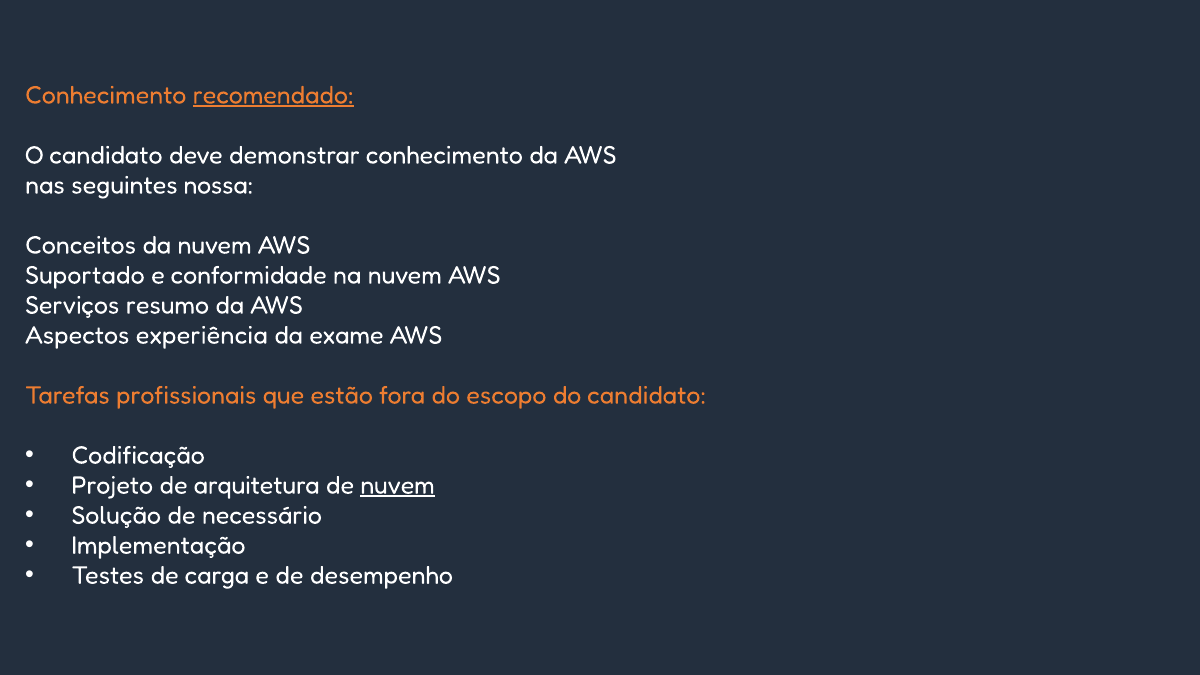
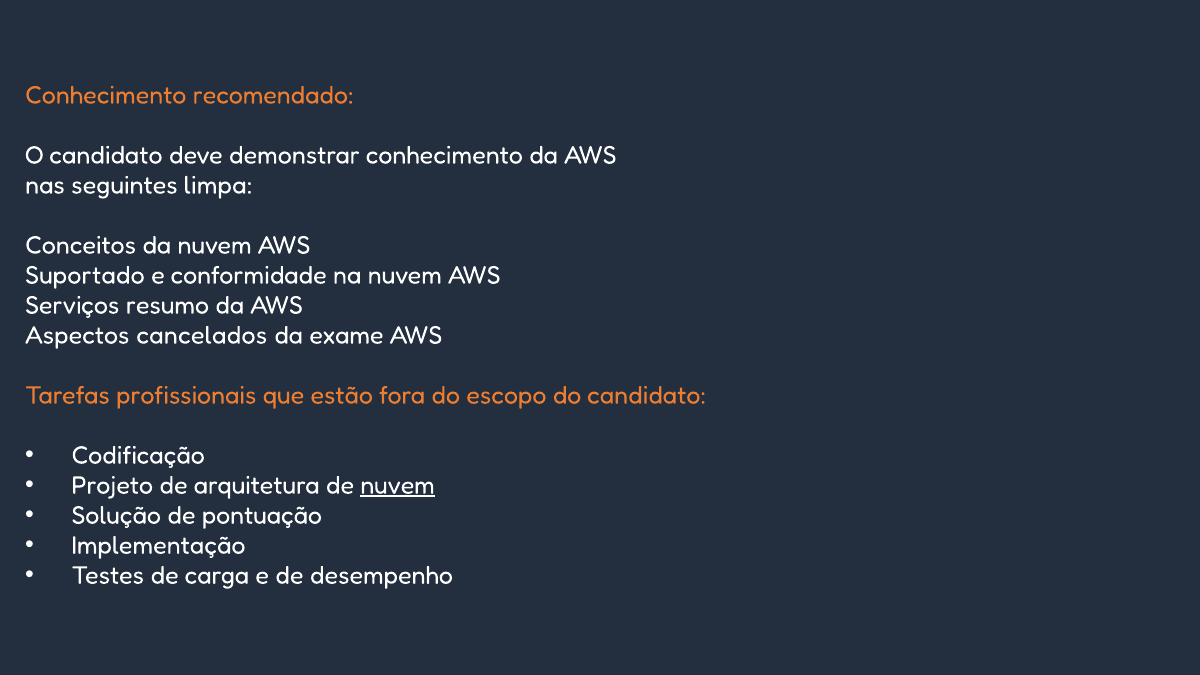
recomendado underline: present -> none
nossa: nossa -> limpa
experiência: experiência -> cancelados
necessário: necessário -> pontuação
